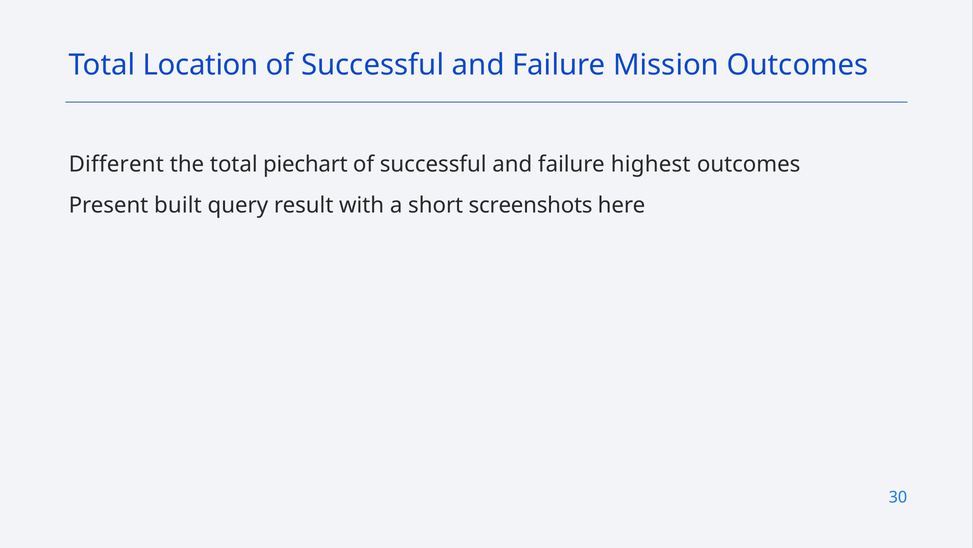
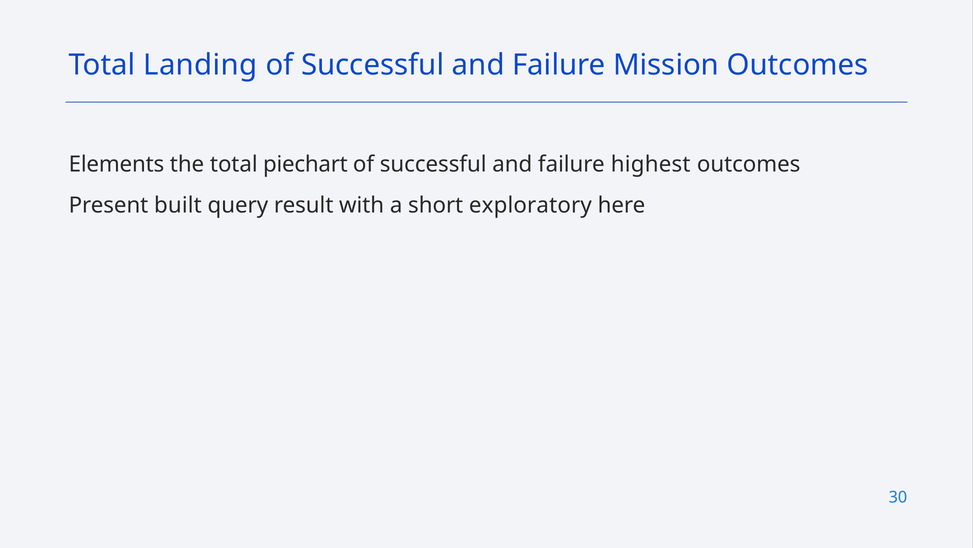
Location: Location -> Landing
Different: Different -> Elements
screenshots: screenshots -> exploratory
